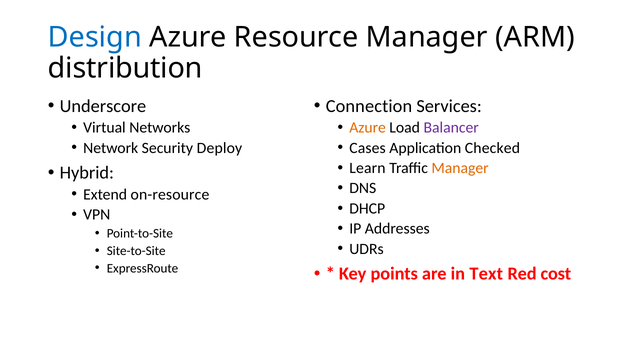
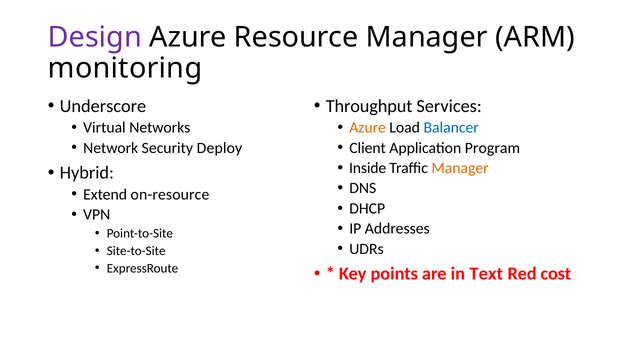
Design colour: blue -> purple
distribution: distribution -> monitoring
Connection: Connection -> Throughput
Balancer colour: purple -> blue
Cases: Cases -> Client
Checked: Checked -> Program
Learn: Learn -> Inside
